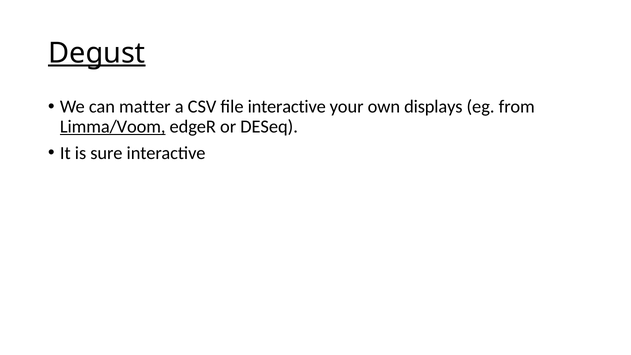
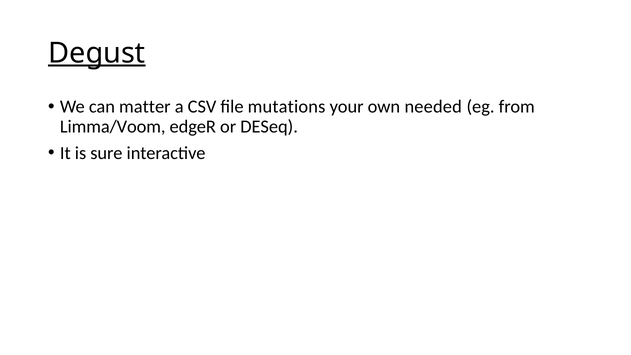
file interactive: interactive -> mutations
displays: displays -> needed
Limma/Voom underline: present -> none
